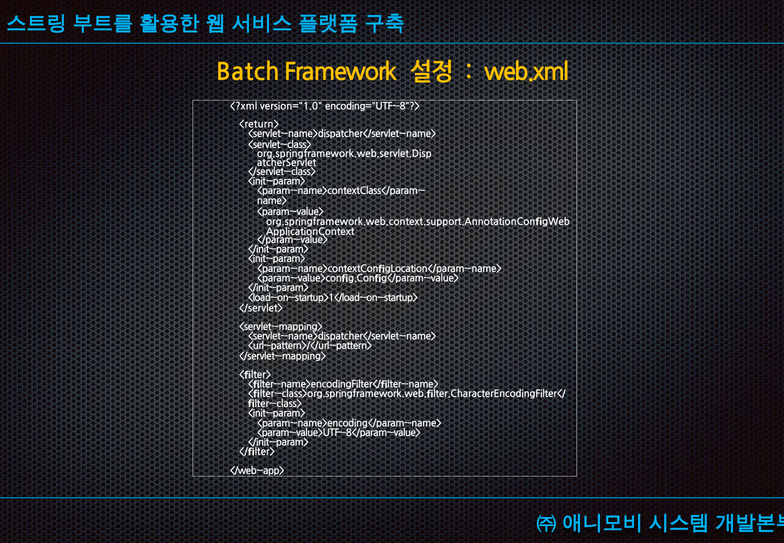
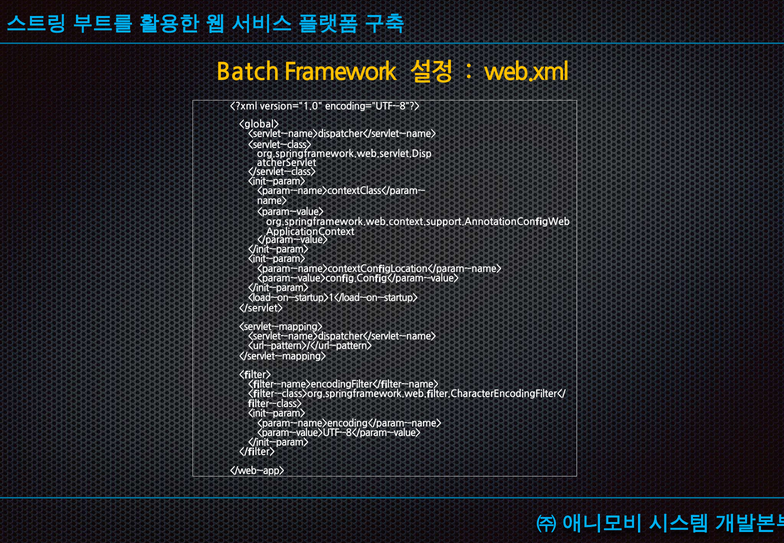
<return>: <return> -> <global>
